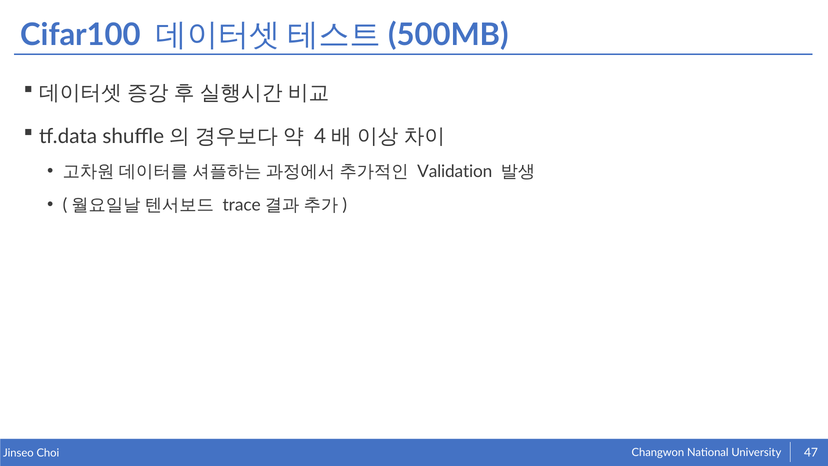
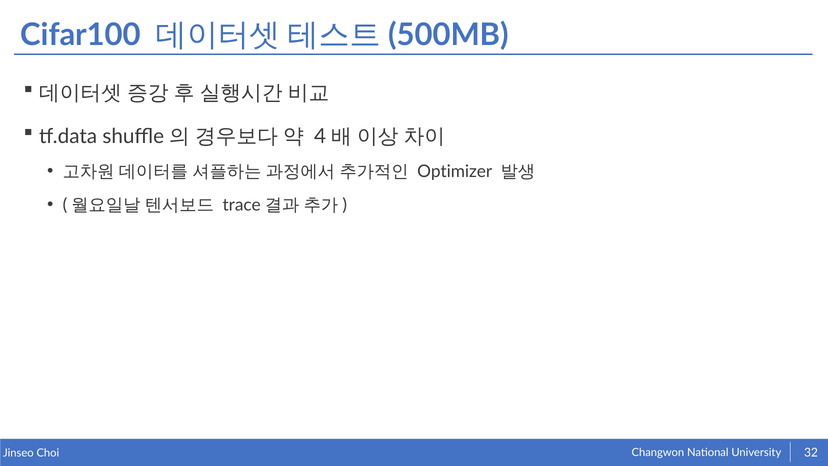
Validation: Validation -> Optimizer
47: 47 -> 32
